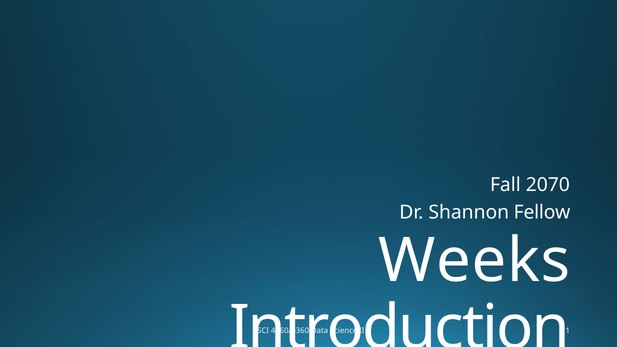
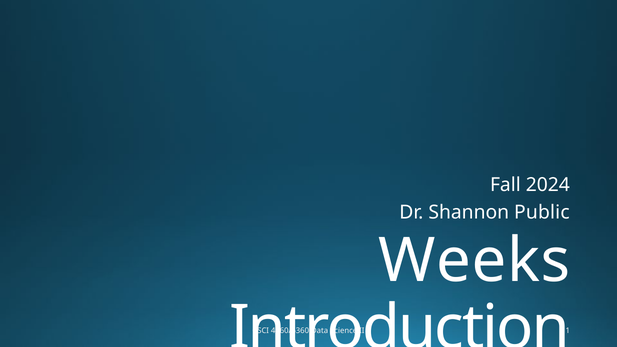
2070: 2070 -> 2024
Fellow: Fellow -> Public
